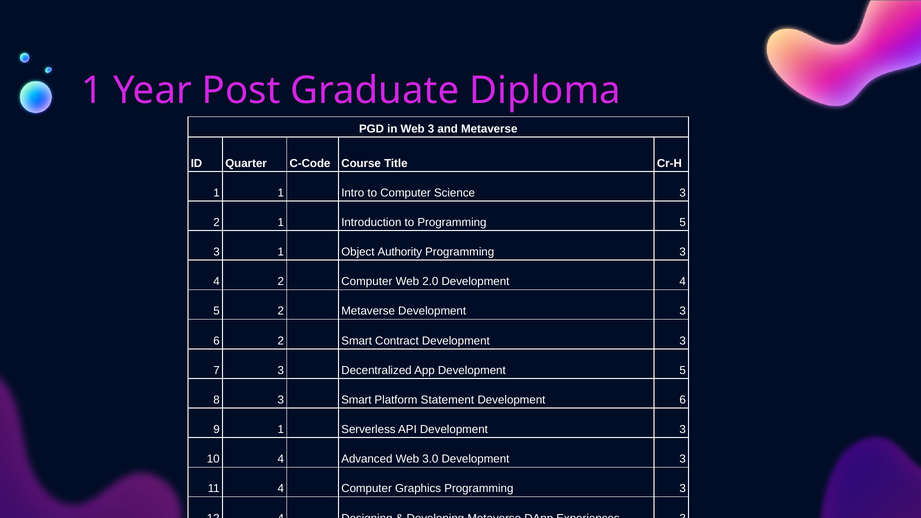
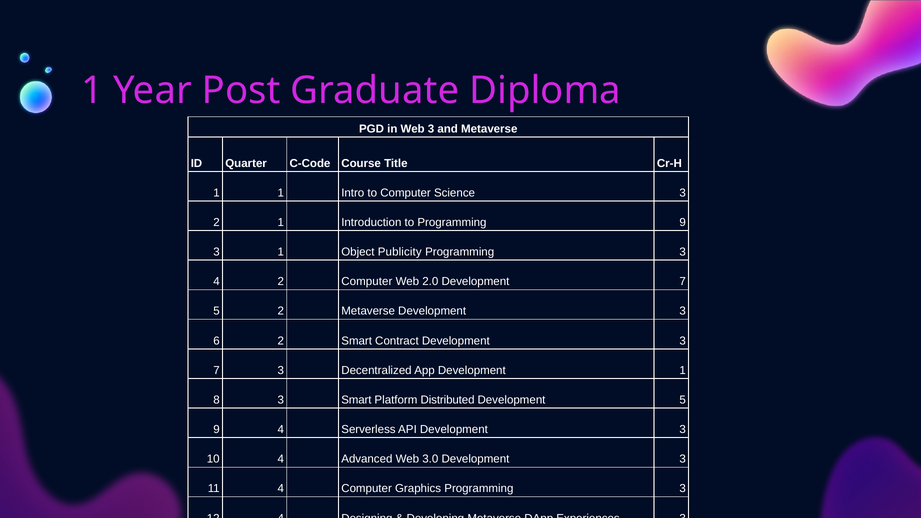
Programming 5: 5 -> 9
Authority: Authority -> Publicity
Development 4: 4 -> 7
Development 5: 5 -> 1
Statement: Statement -> Distributed
Development 6: 6 -> 5
9 1: 1 -> 4
